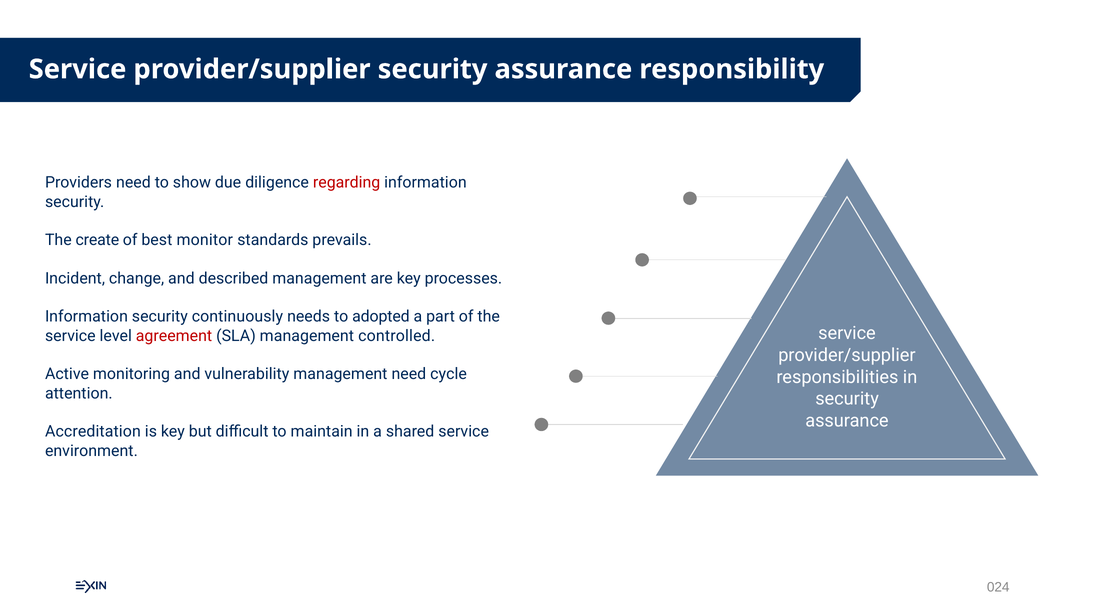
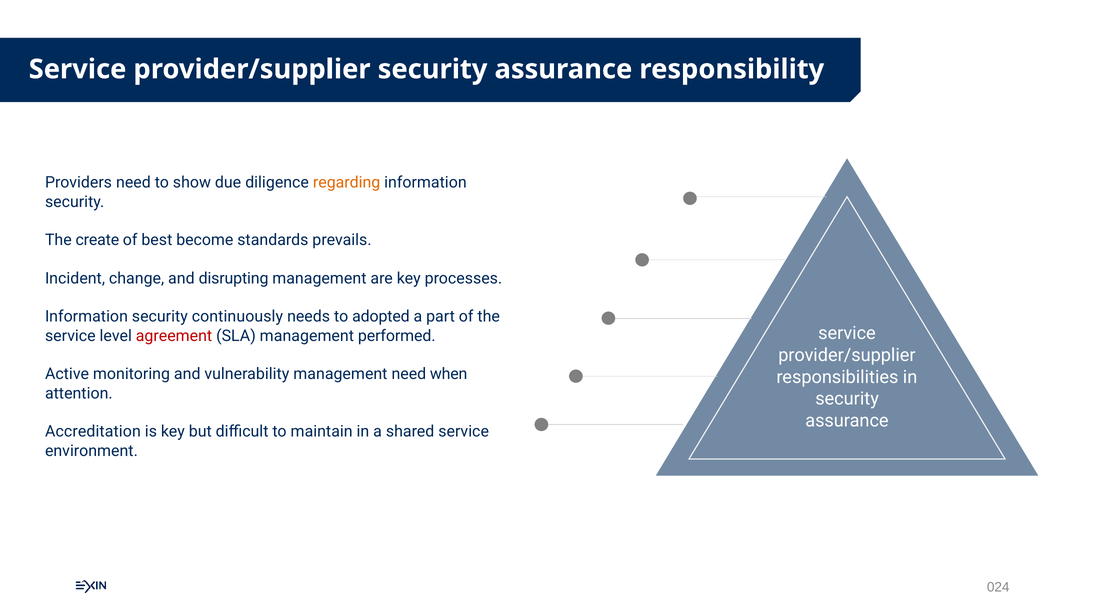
regarding colour: red -> orange
monitor: monitor -> become
described: described -> disrupting
controlled: controlled -> performed
cycle: cycle -> when
